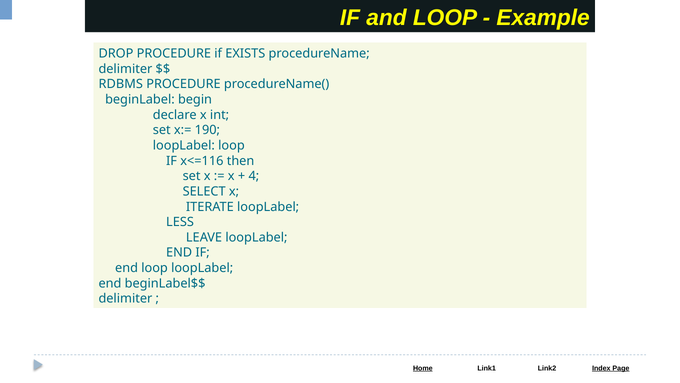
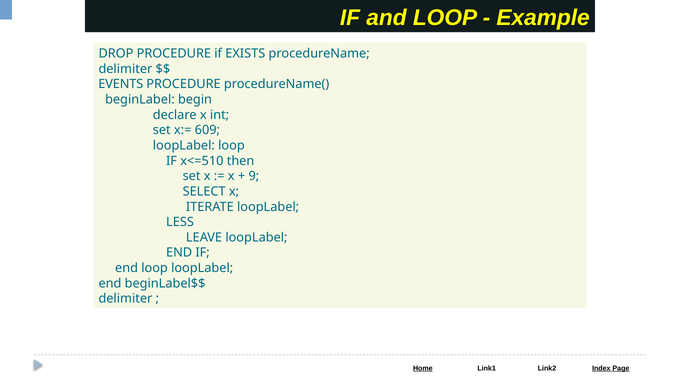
RDBMS: RDBMS -> EVENTS
190: 190 -> 609
x<=116: x<=116 -> x<=510
4: 4 -> 9
